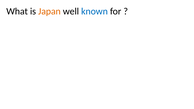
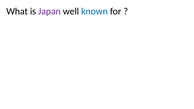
Japan colour: orange -> purple
